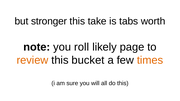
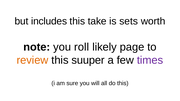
stronger: stronger -> includes
tabs: tabs -> sets
bucket: bucket -> suuper
times colour: orange -> purple
